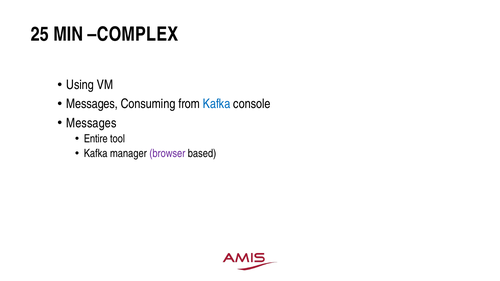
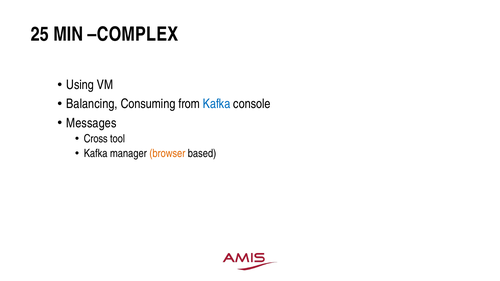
Messages at (92, 104): Messages -> Balancing
Entire: Entire -> Cross
browser colour: purple -> orange
